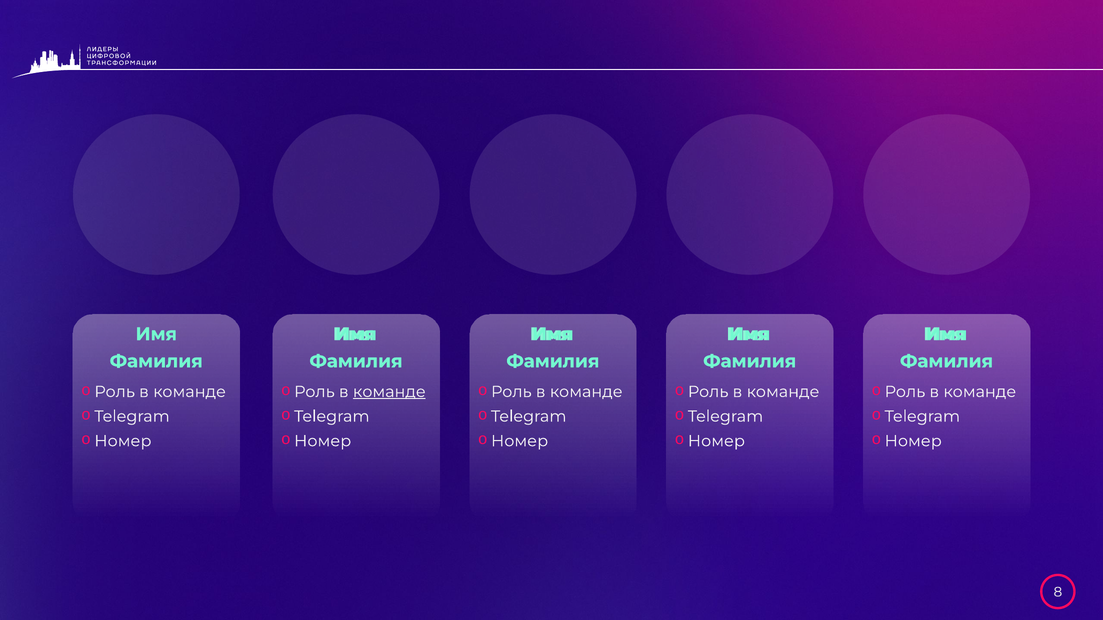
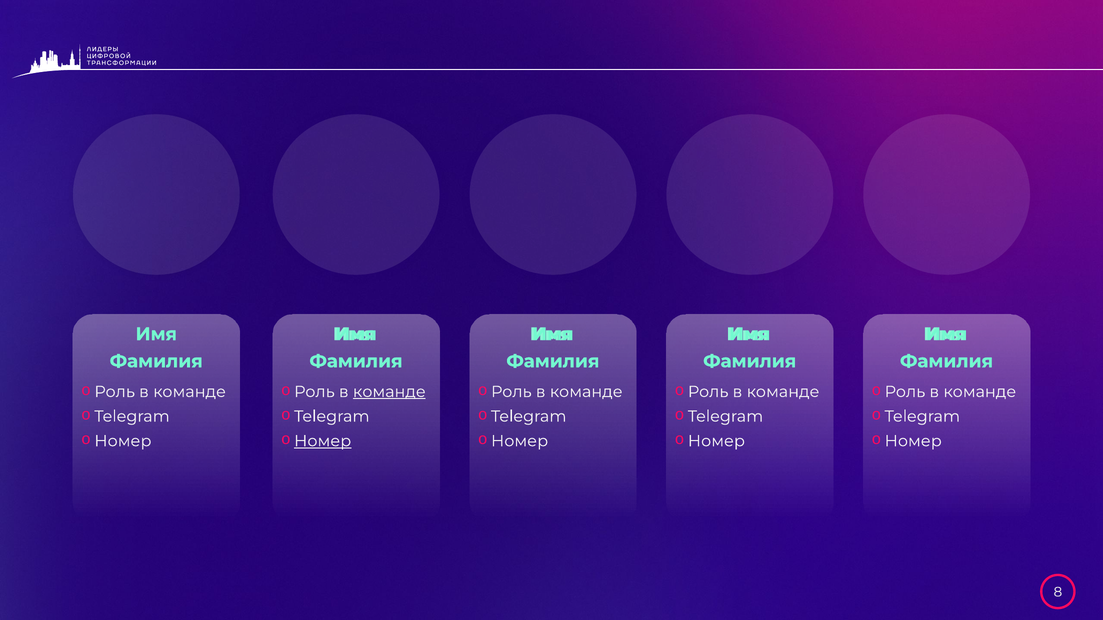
Номер at (323, 441) underline: none -> present
